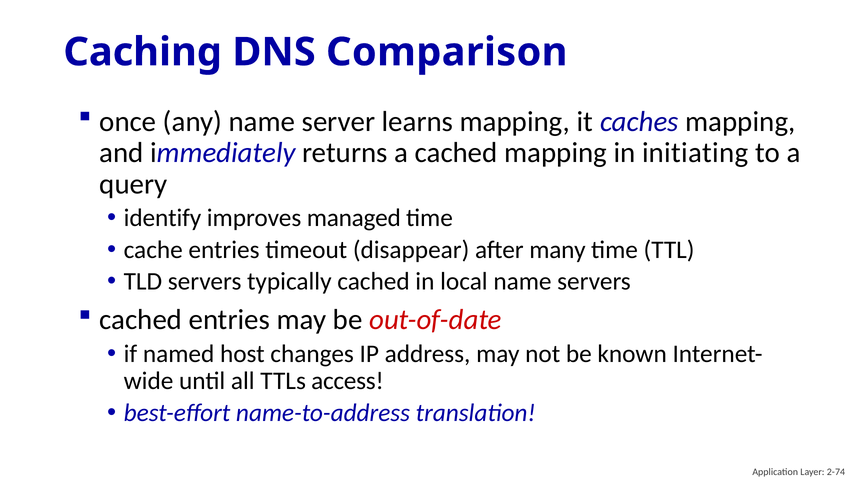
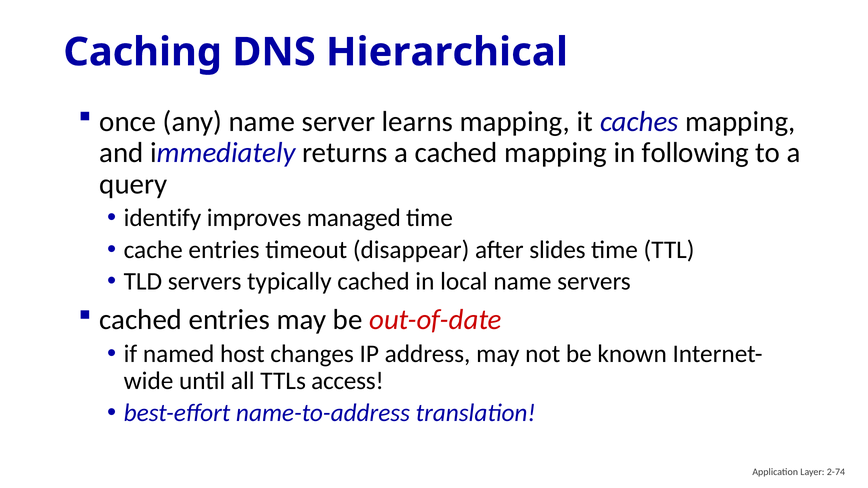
Comparison: Comparison -> Hierarchical
initiating: initiating -> following
many: many -> slides
